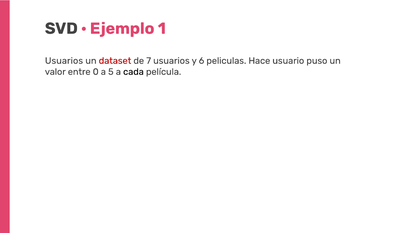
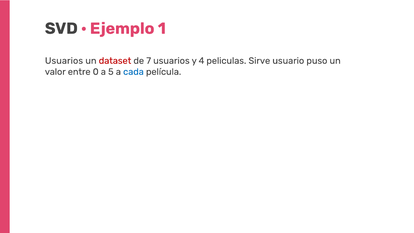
6: 6 -> 4
Hace: Hace -> Sirve
cada colour: black -> blue
